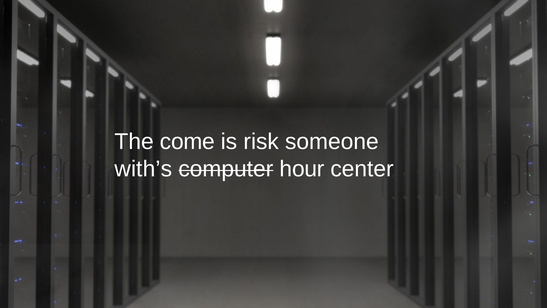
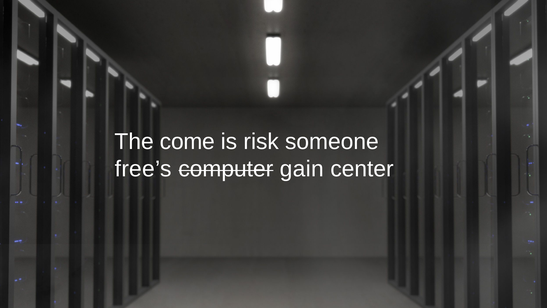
with’s: with’s -> free’s
hour: hour -> gain
